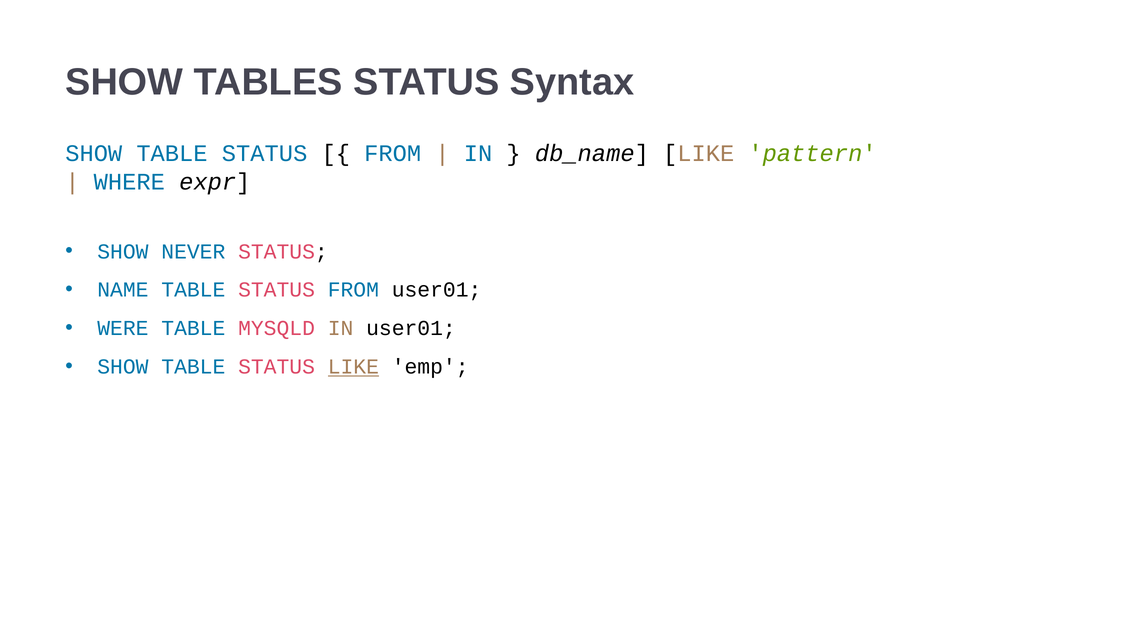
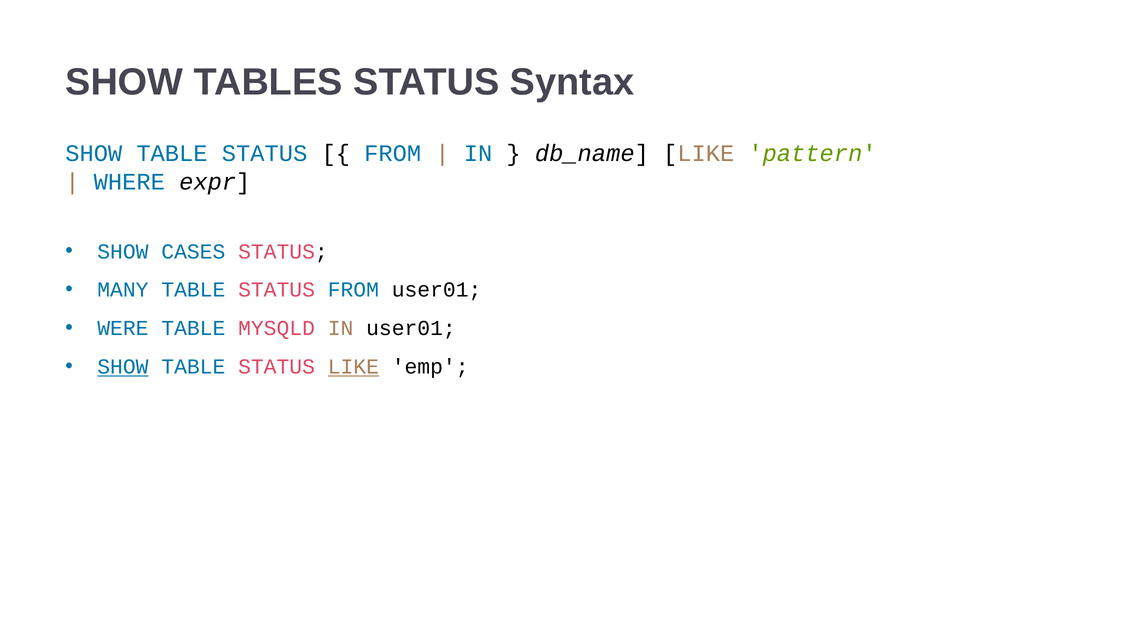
NEVER: NEVER -> CASES
NAME: NAME -> MANY
SHOW at (123, 367) underline: none -> present
